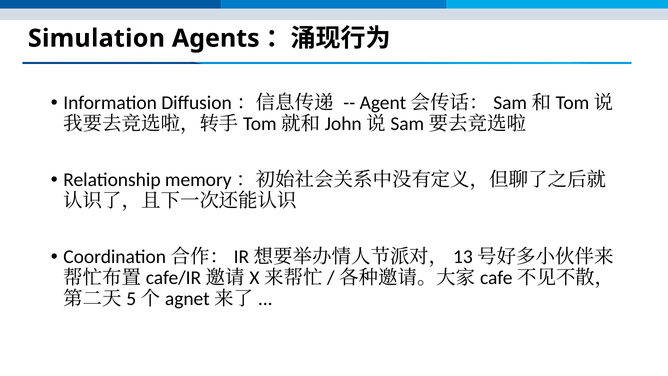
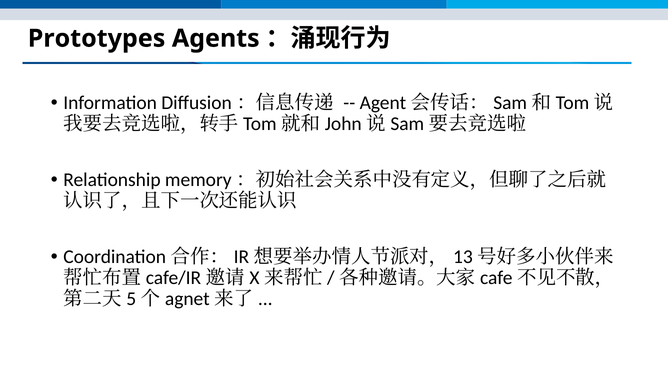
Simulation: Simulation -> Prototypes
